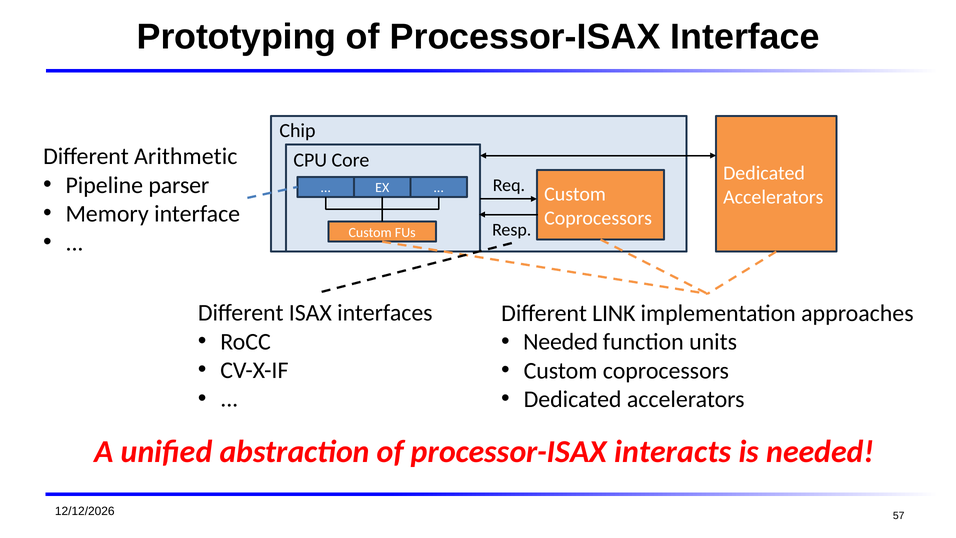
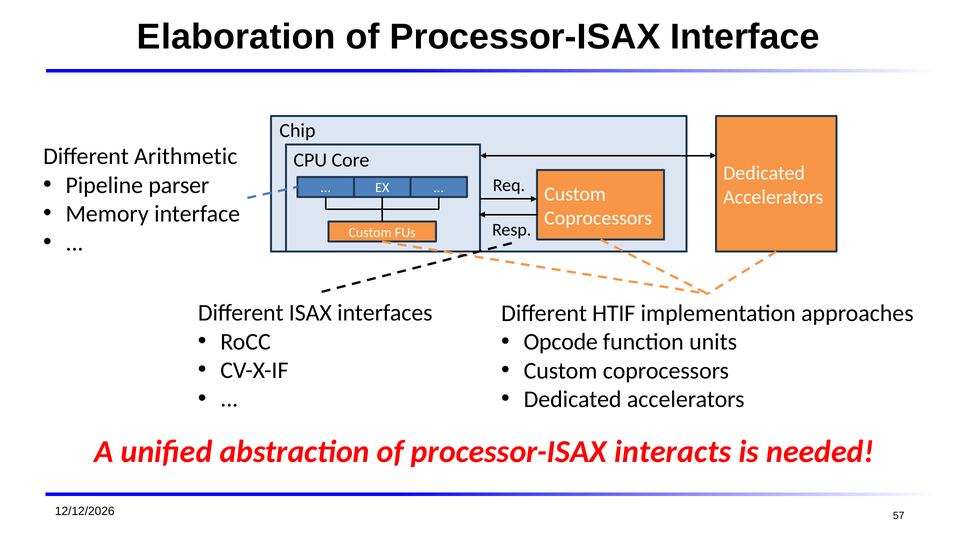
Prototyping: Prototyping -> Elaboration
LINK: LINK -> HTIF
Needed at (561, 342): Needed -> Opcode
